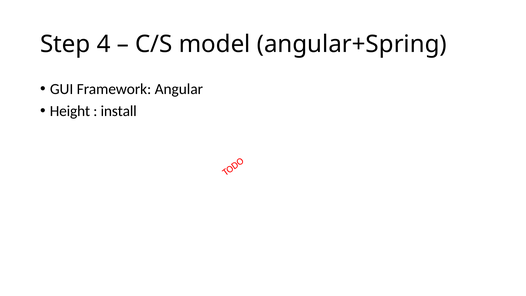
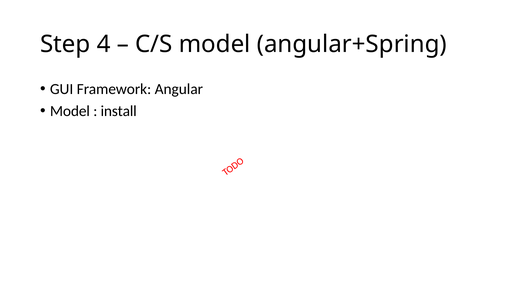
Height at (70, 111): Height -> Model
